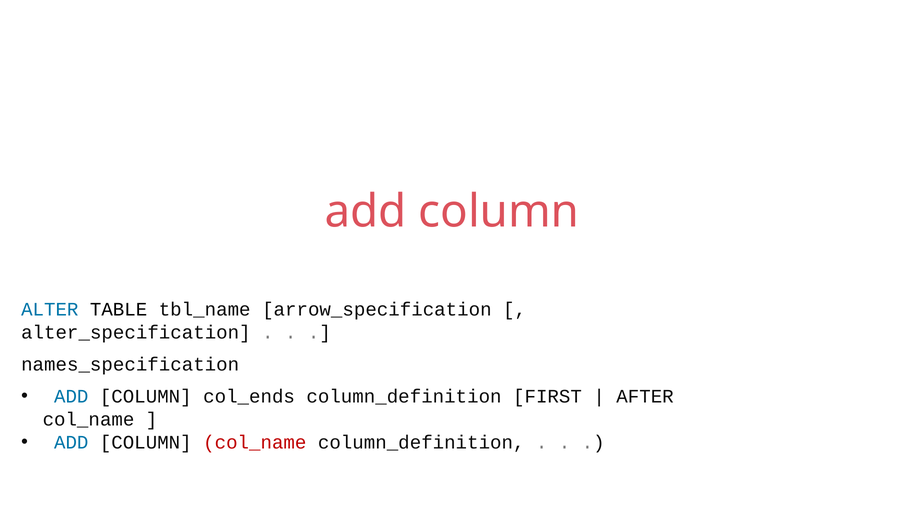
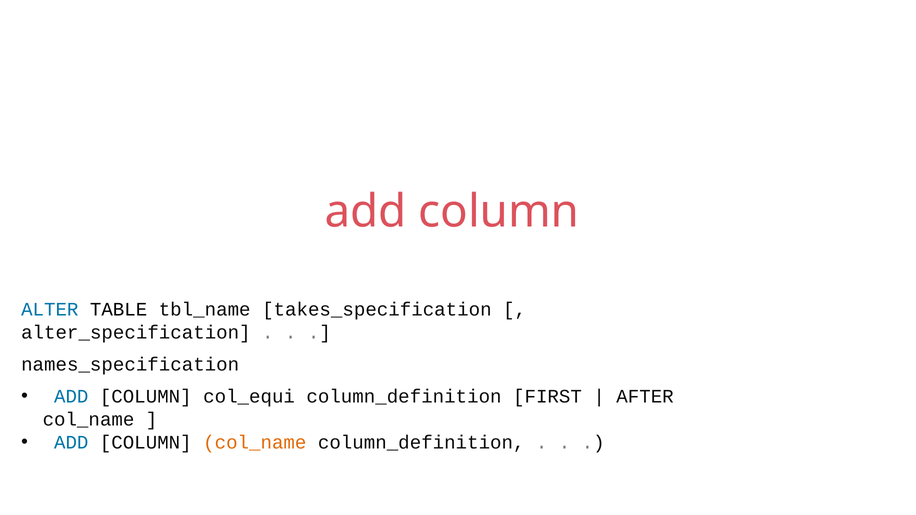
arrow_specification: arrow_specification -> takes_specification
col_ends: col_ends -> col_equi
col_name at (255, 443) colour: red -> orange
